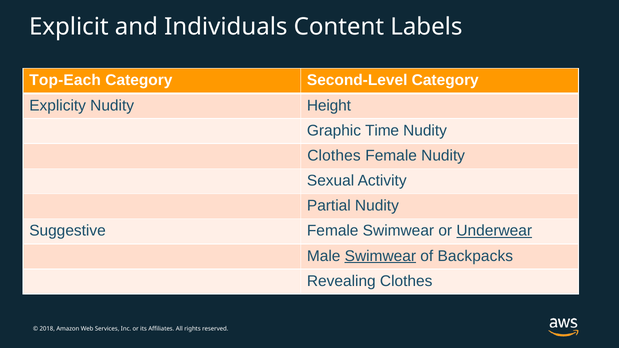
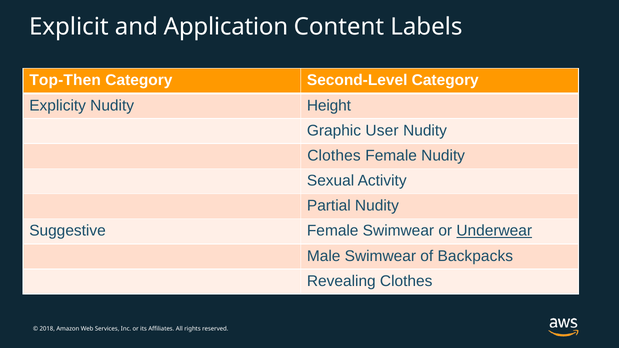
Individuals: Individuals -> Application
Top-Each: Top-Each -> Top-Then
Time: Time -> User
Swimwear at (380, 256) underline: present -> none
